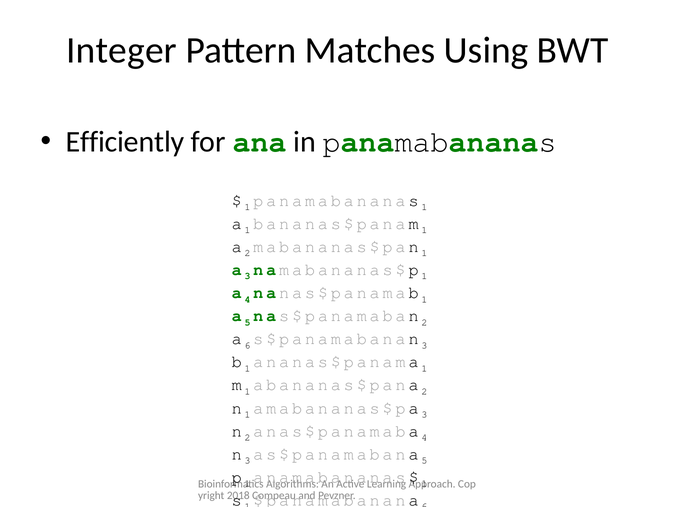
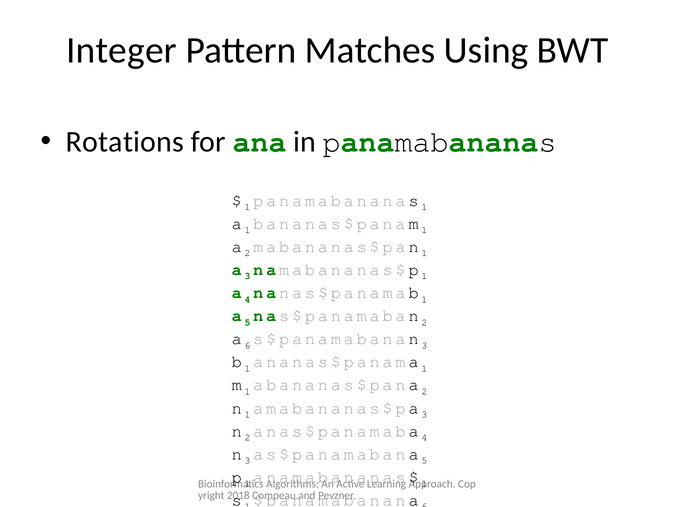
Efficiently: Efficiently -> Rotations
